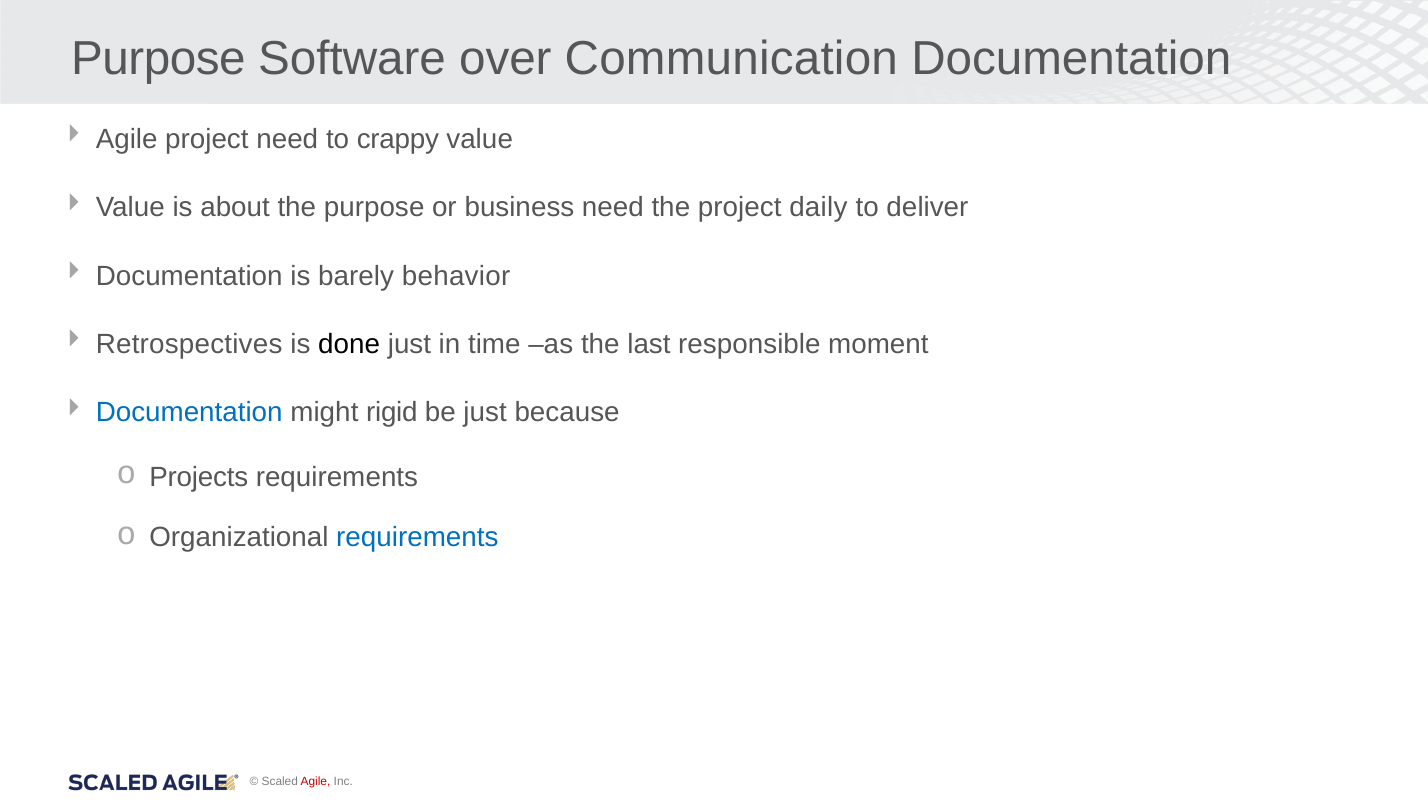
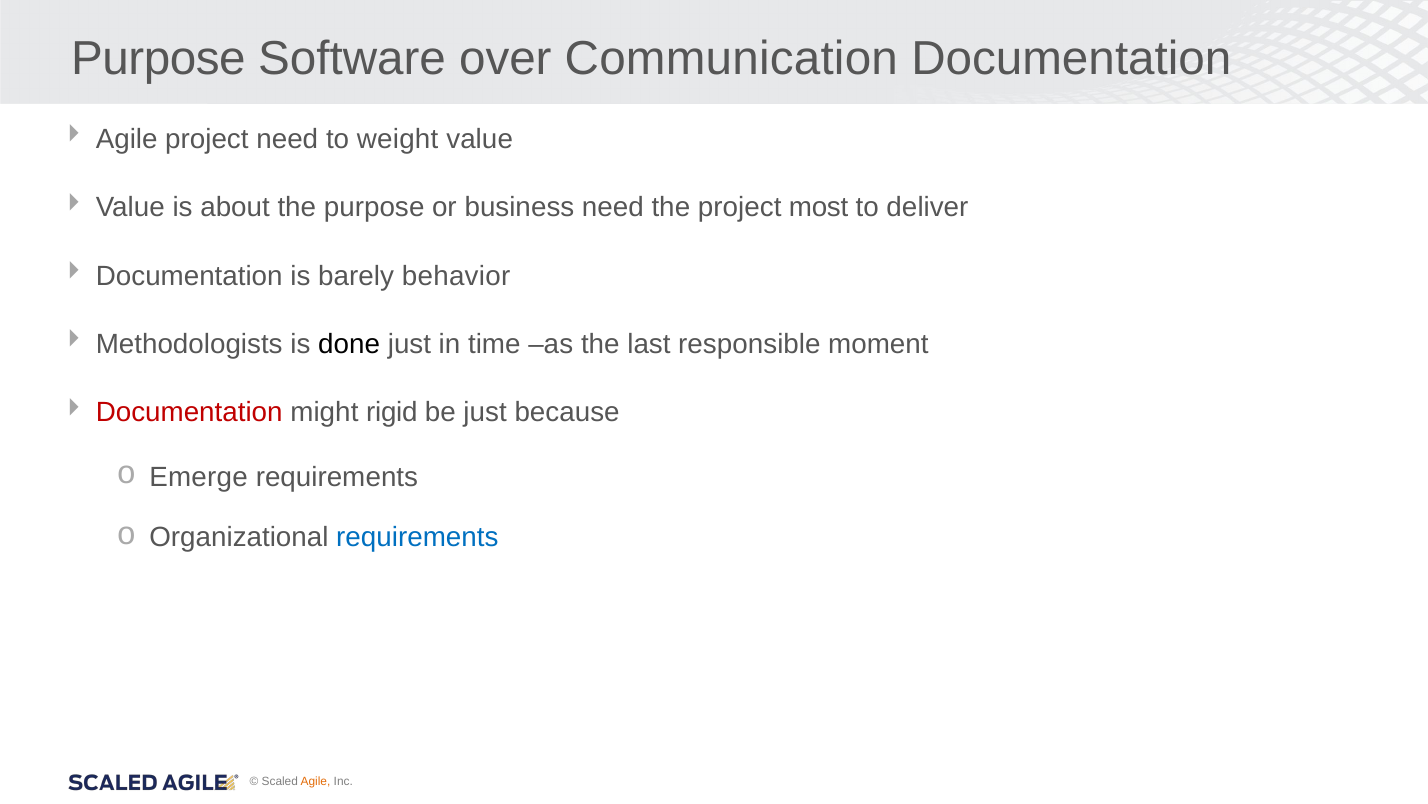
crappy: crappy -> weight
daily: daily -> most
Retrospectives: Retrospectives -> Methodologists
Documentation at (189, 412) colour: blue -> red
Projects: Projects -> Emerge
Agile at (315, 781) colour: red -> orange
